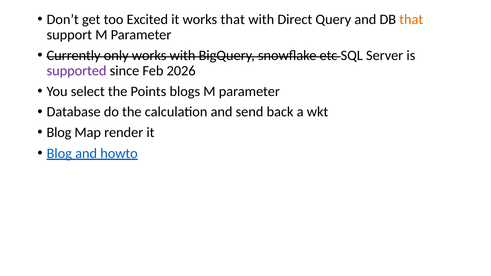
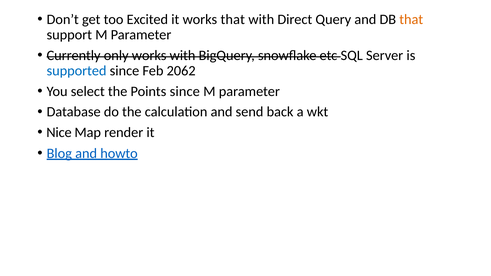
supported colour: purple -> blue
2026: 2026 -> 2062
Points blogs: blogs -> since
Blog at (59, 133): Blog -> Nice
